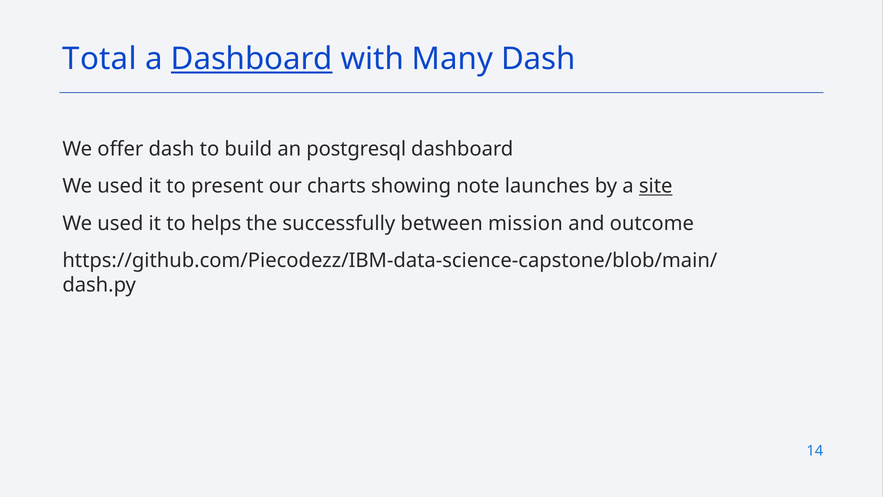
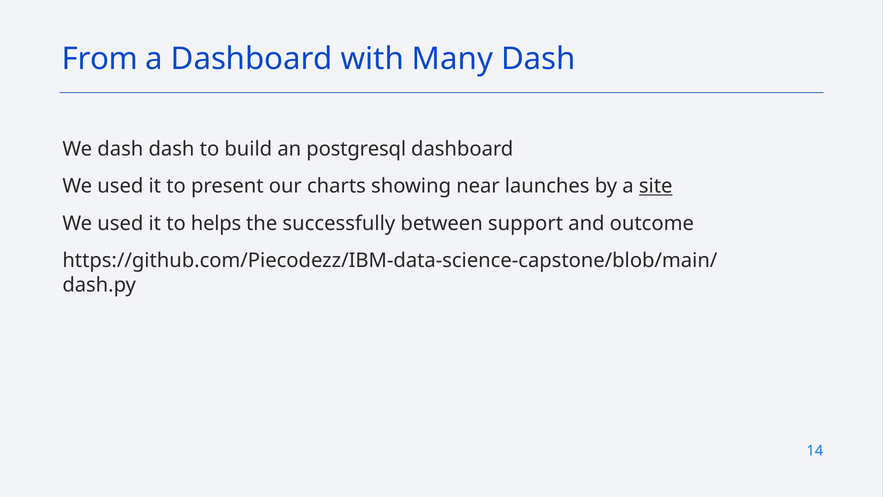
Total: Total -> From
Dashboard at (252, 59) underline: present -> none
We offer: offer -> dash
note: note -> near
mission: mission -> support
